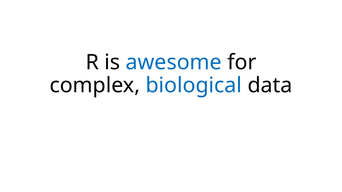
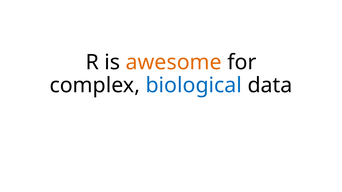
awesome colour: blue -> orange
